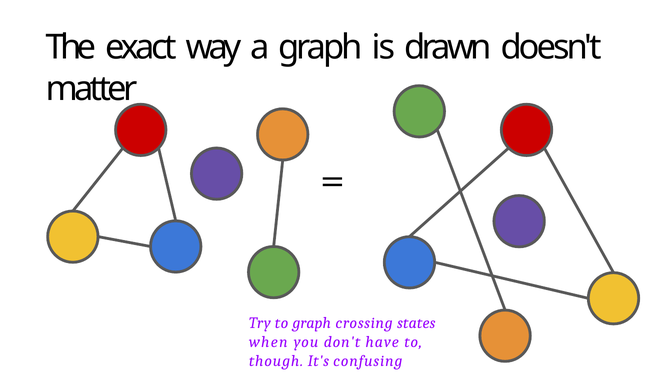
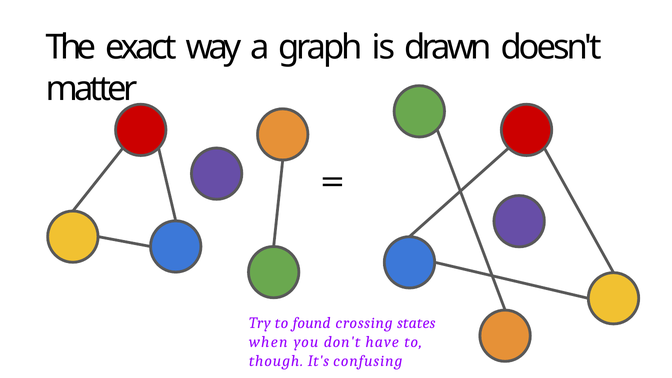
to graph: graph -> found
